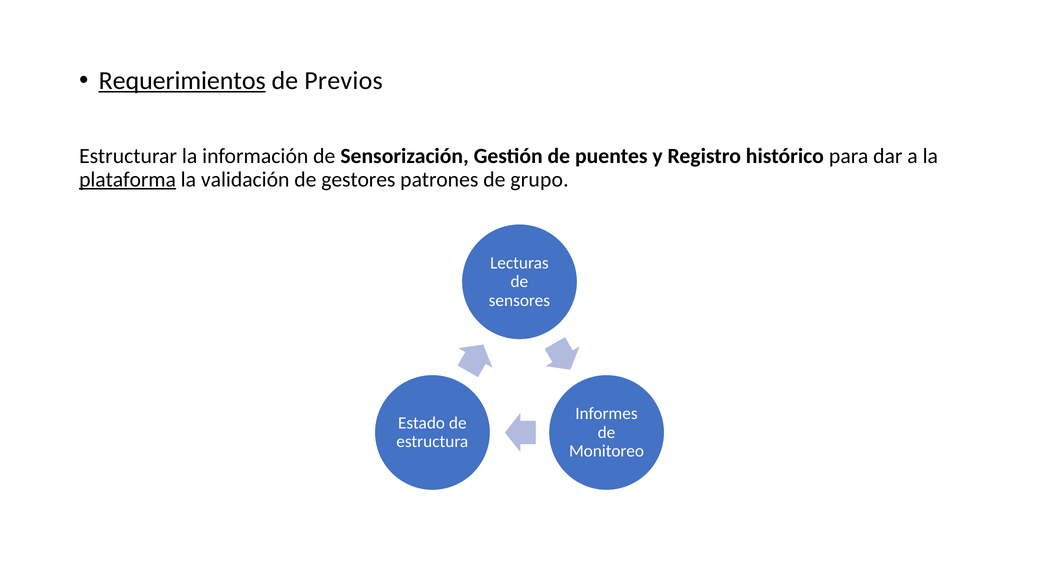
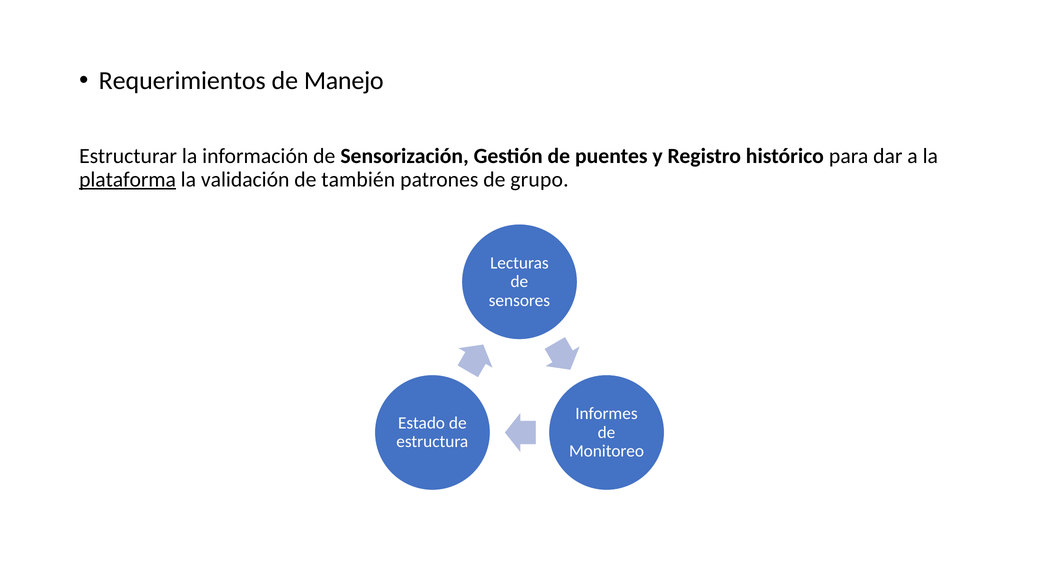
Requerimientos underline: present -> none
Previos: Previos -> Manejo
gestores: gestores -> también
